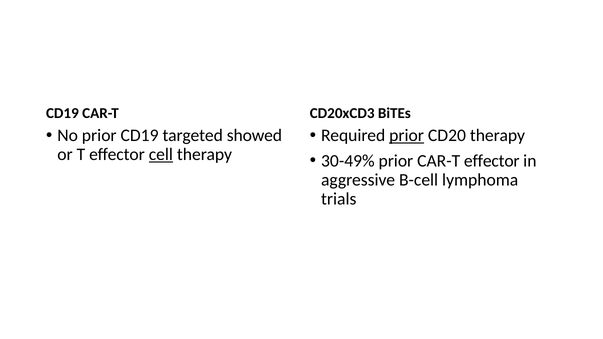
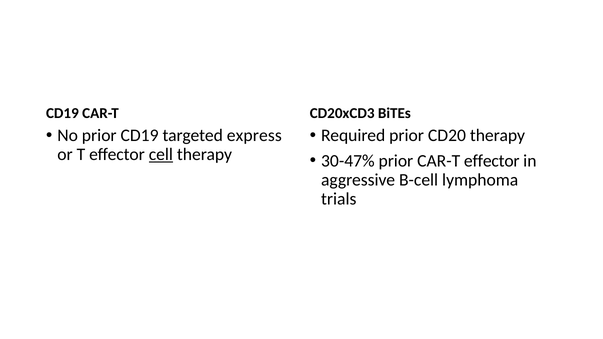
showed: showed -> express
prior at (407, 136) underline: present -> none
30-49%: 30-49% -> 30-47%
